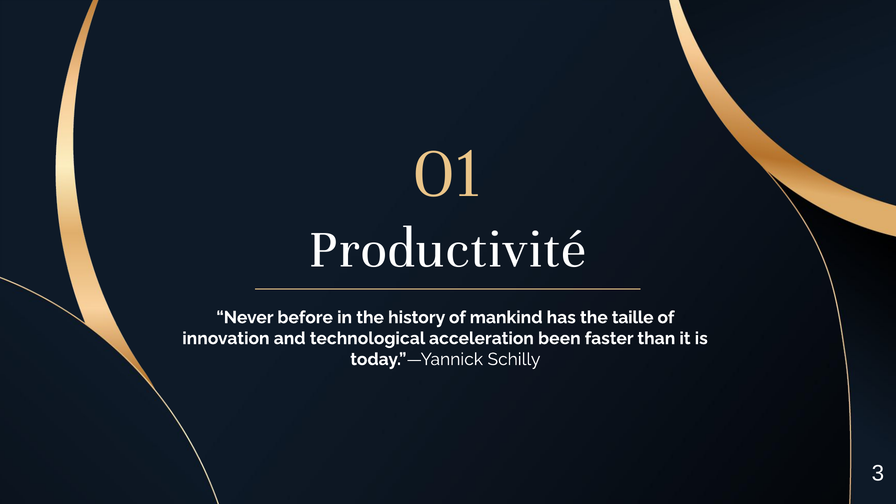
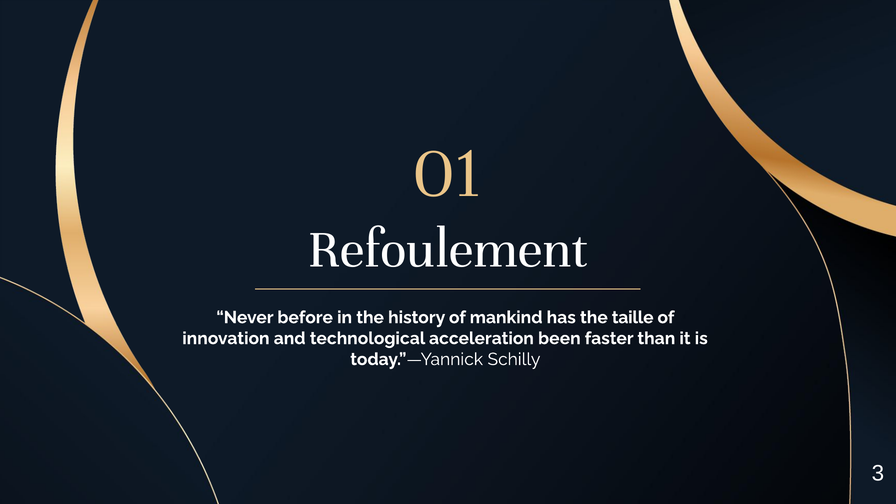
Productivité: Productivité -> Refoulement
